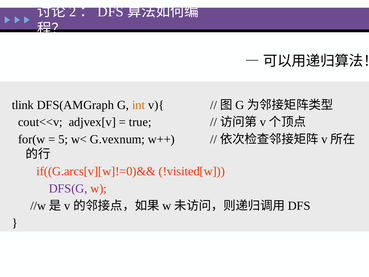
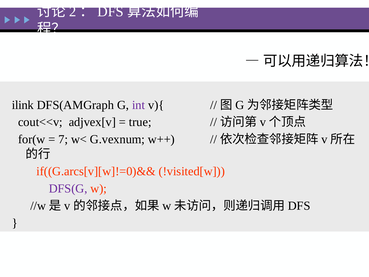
tlink: tlink -> ilink
int colour: orange -> purple
5: 5 -> 7
